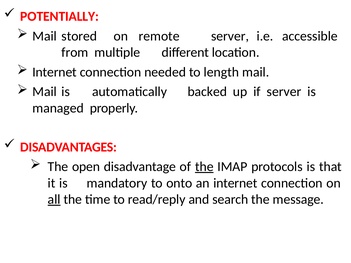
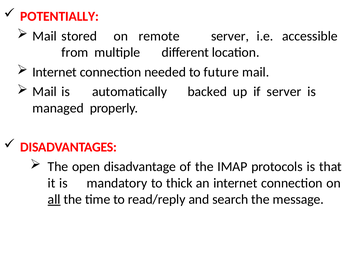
length: length -> future
the at (204, 167) underline: present -> none
onto: onto -> thick
